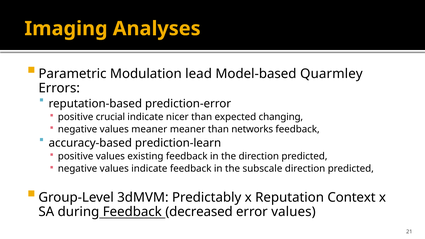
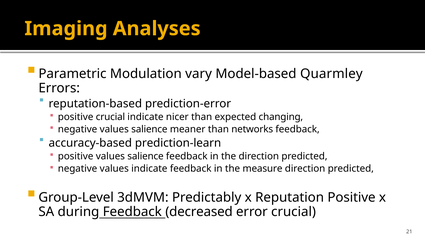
lead: lead -> vary
negative values meaner: meaner -> salience
positive values existing: existing -> salience
subscale: subscale -> measure
Reputation Context: Context -> Positive
error values: values -> crucial
